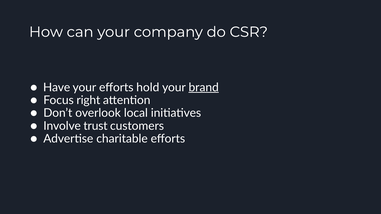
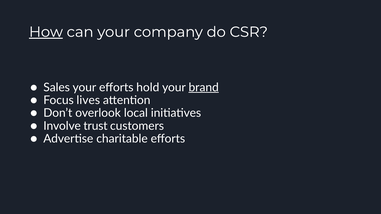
How underline: none -> present
Have: Have -> Sales
right: right -> lives
